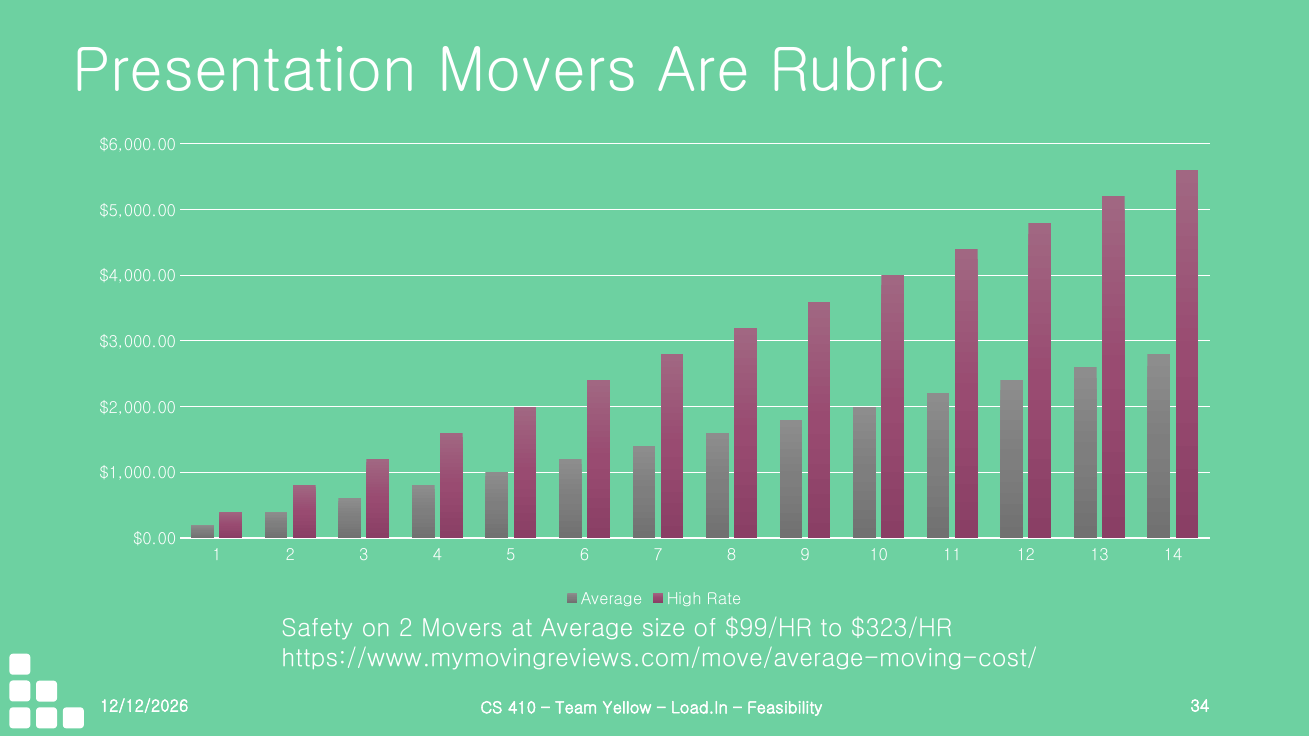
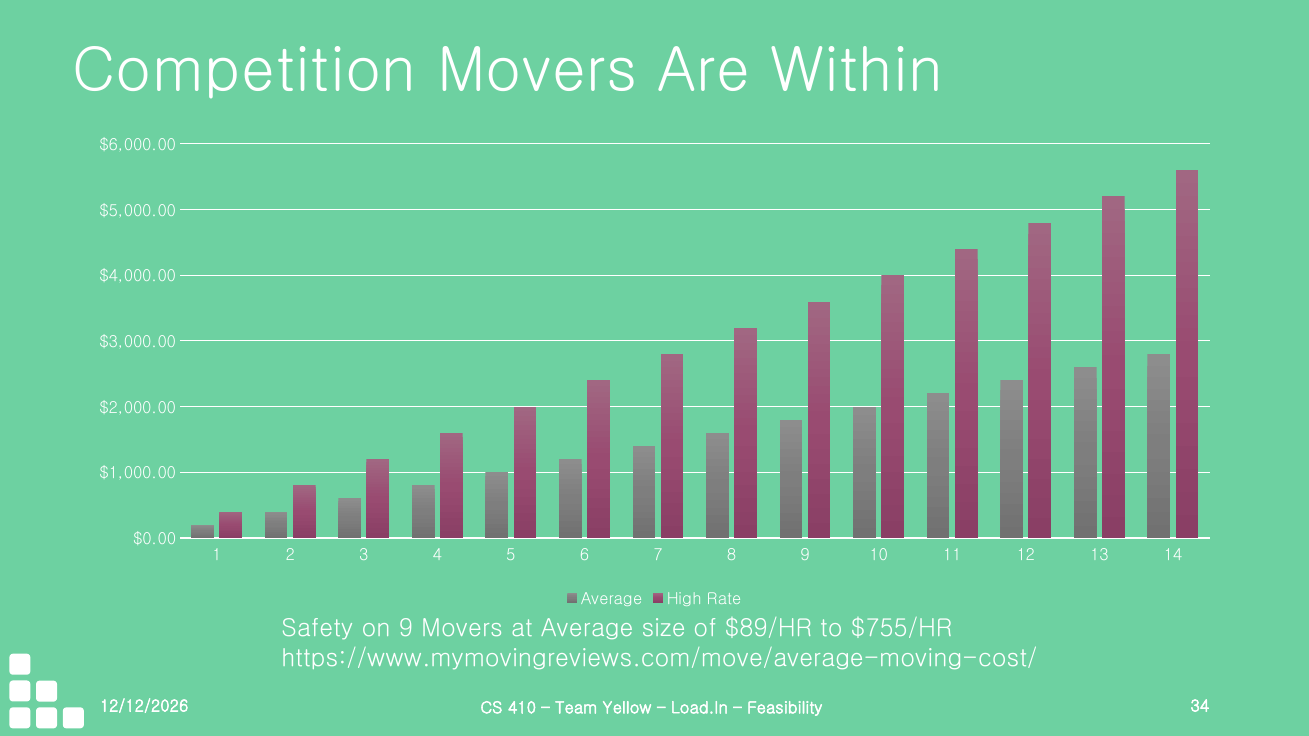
Presentation: Presentation -> Competition
Rubric: Rubric -> Within
on 2: 2 -> 9
$99/HR: $99/HR -> $89/HR
$323/HR: $323/HR -> $755/HR
